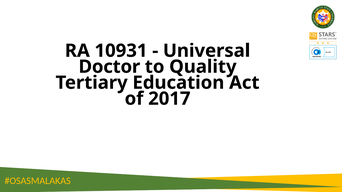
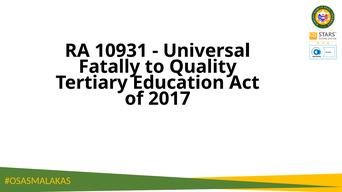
Doctor: Doctor -> Fatally
